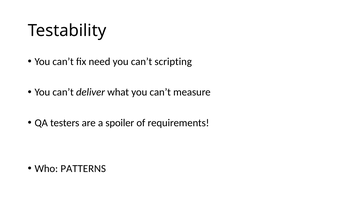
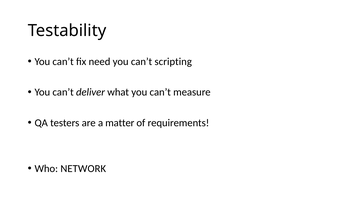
spoiler: spoiler -> matter
PATTERNS: PATTERNS -> NETWORK
